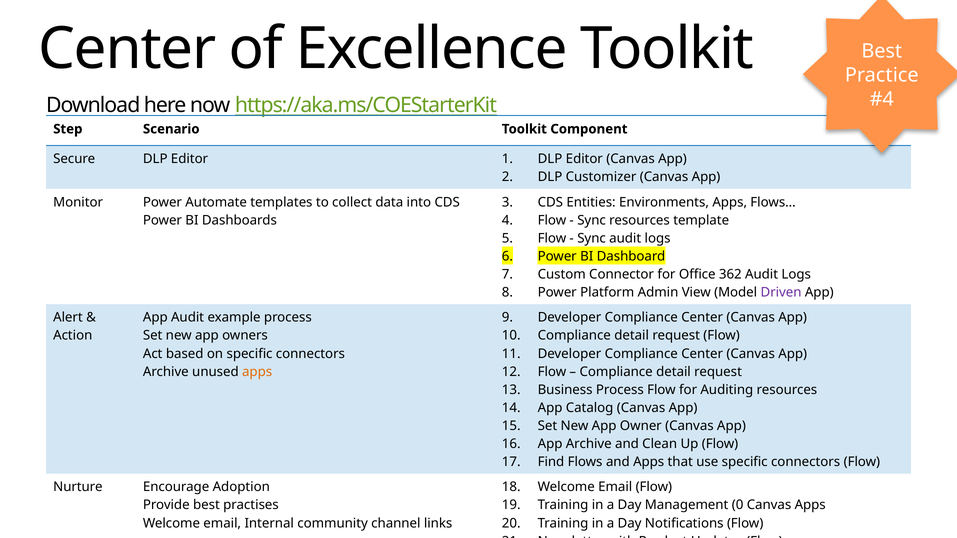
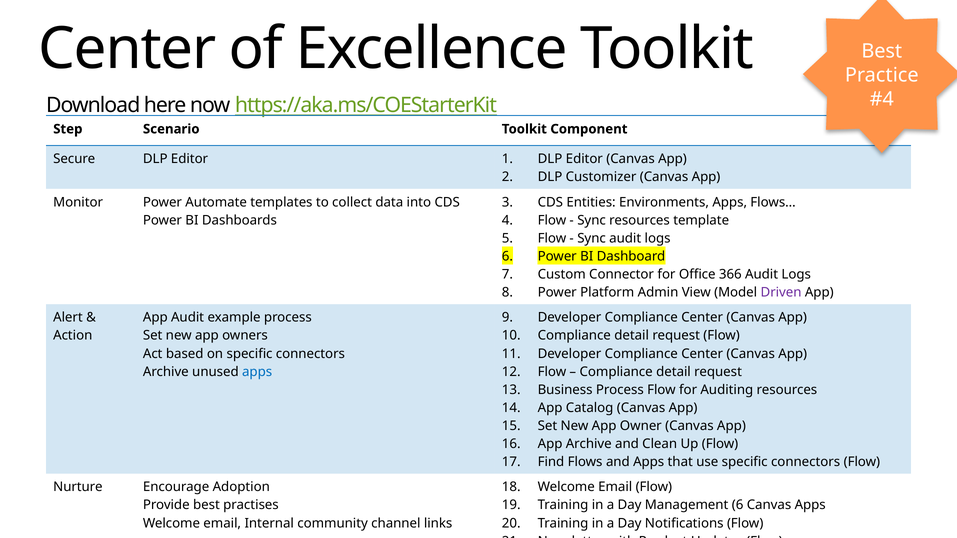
362: 362 -> 366
apps at (257, 372) colour: orange -> blue
Management 0: 0 -> 6
